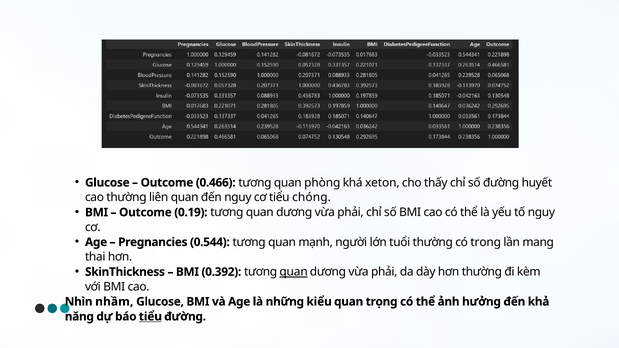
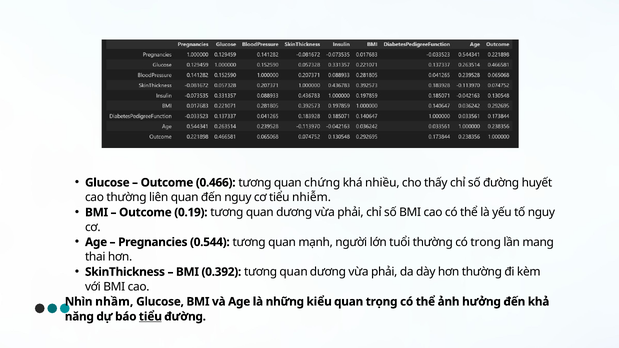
phòng: phòng -> chứng
xeton: xeton -> nhiều
chóng: chóng -> nhiễm
quan at (294, 272) underline: present -> none
